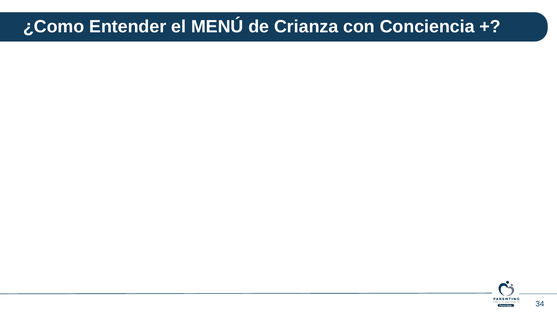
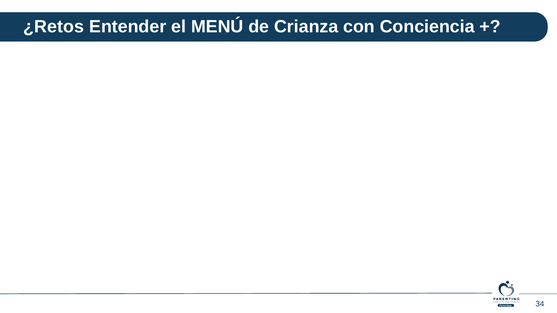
¿Como: ¿Como -> ¿Retos
